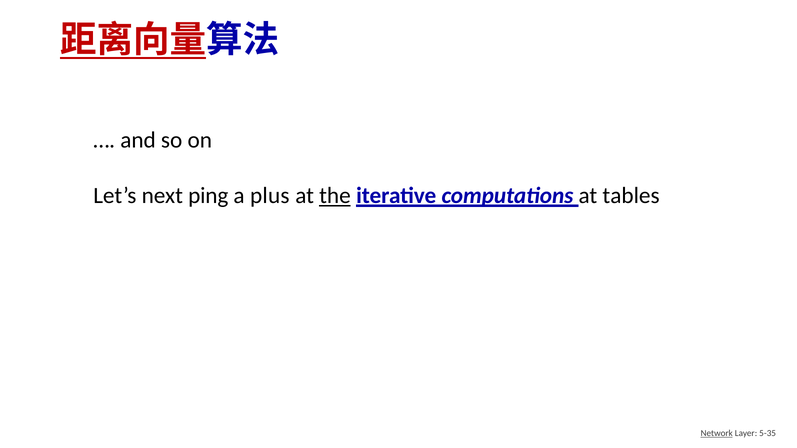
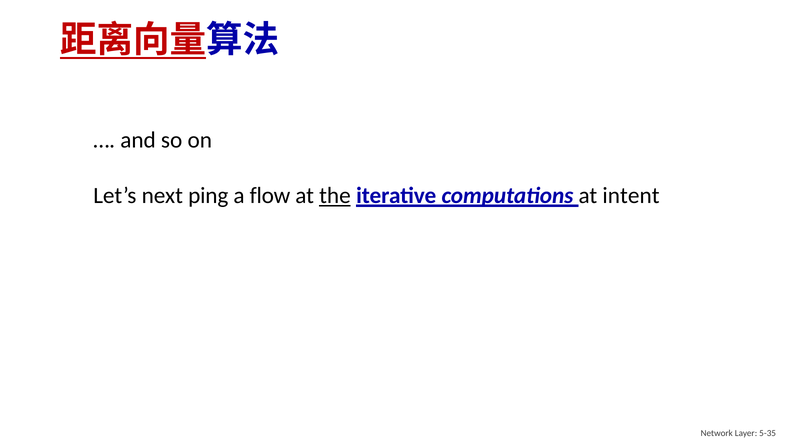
plus: plus -> flow
tables: tables -> intent
Network underline: present -> none
